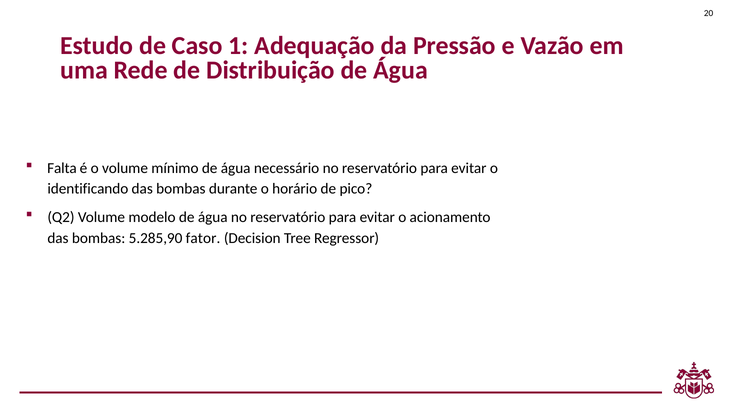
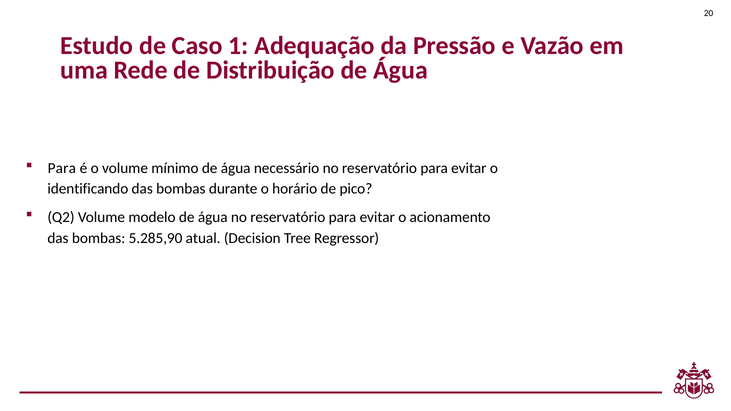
Falta at (62, 168): Falta -> Para
fator: fator -> atual
